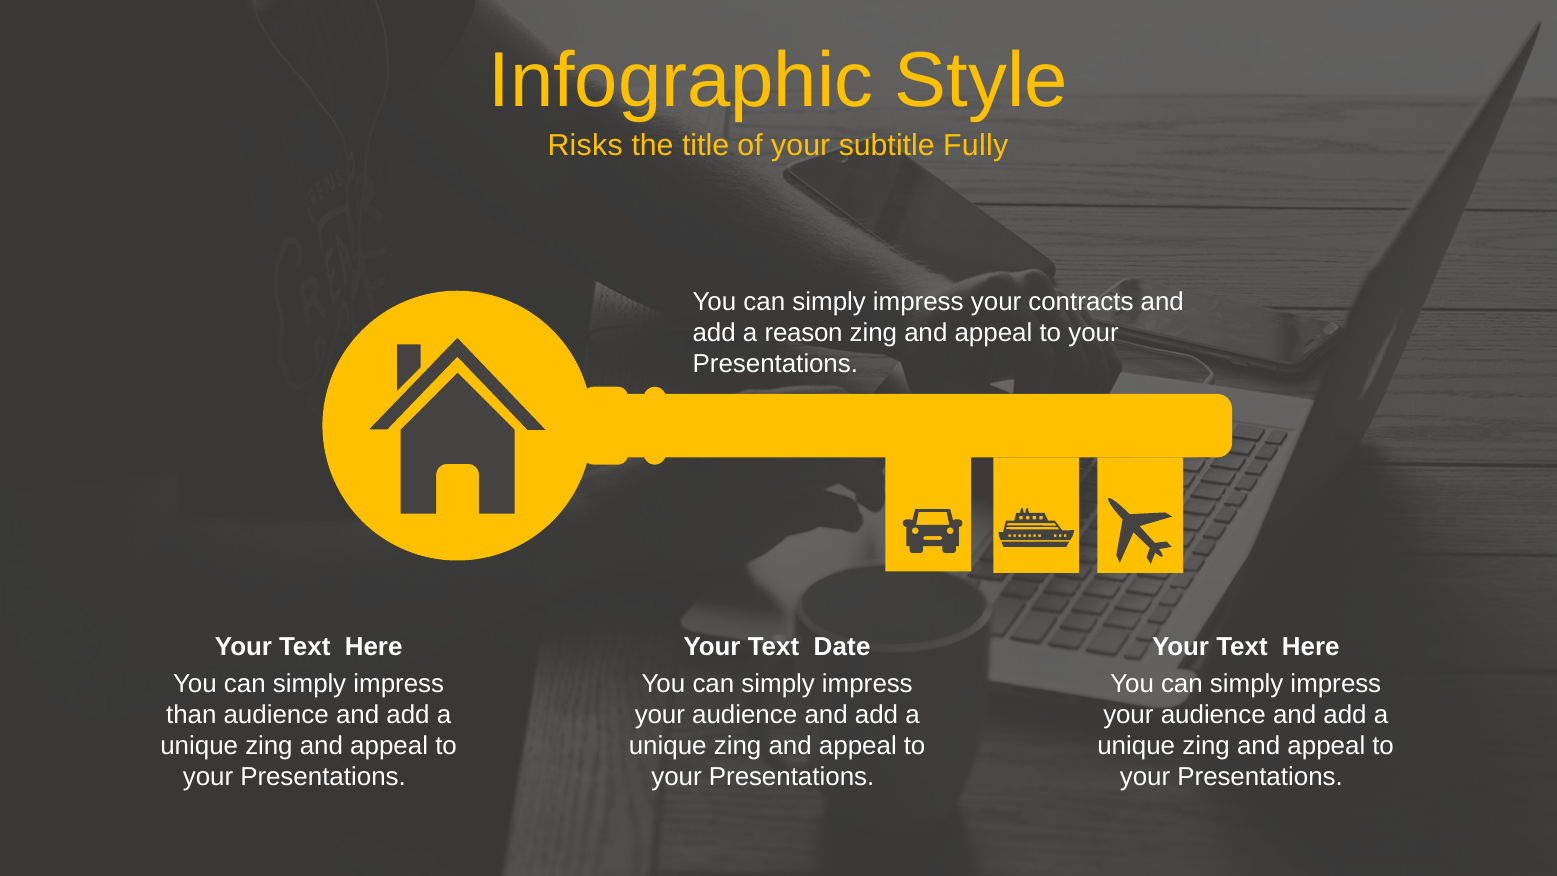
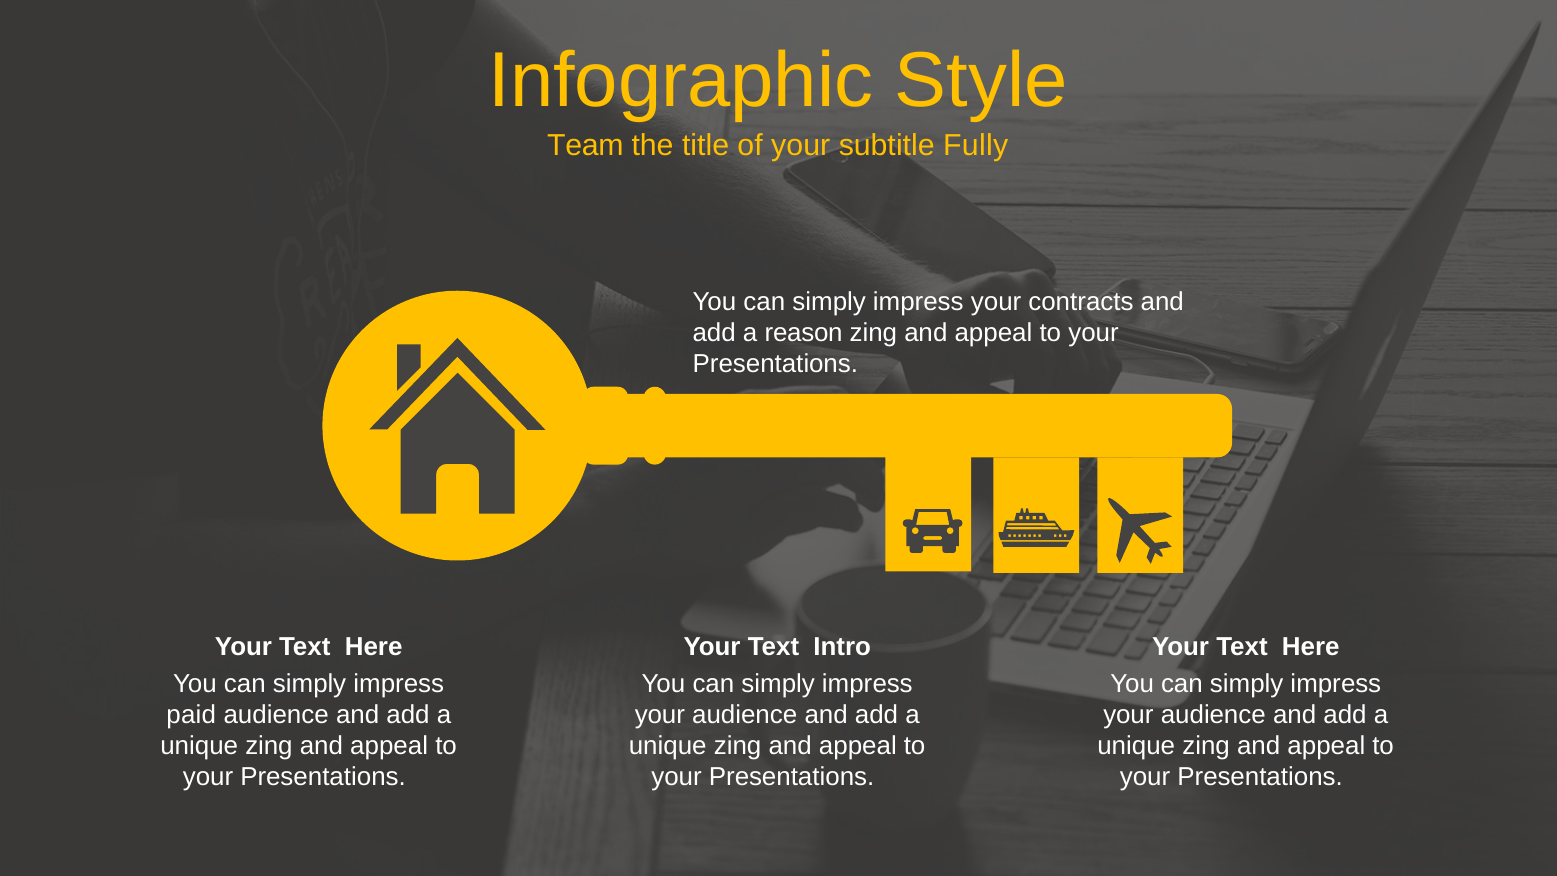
Risks: Risks -> Team
Date: Date -> Intro
than: than -> paid
